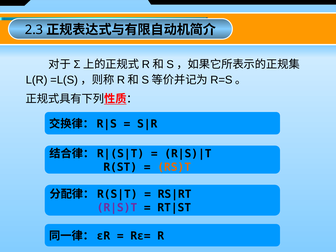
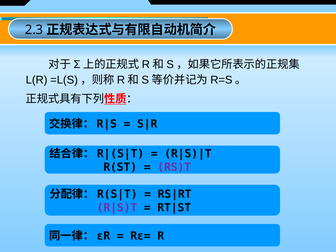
RS)T colour: orange -> purple
